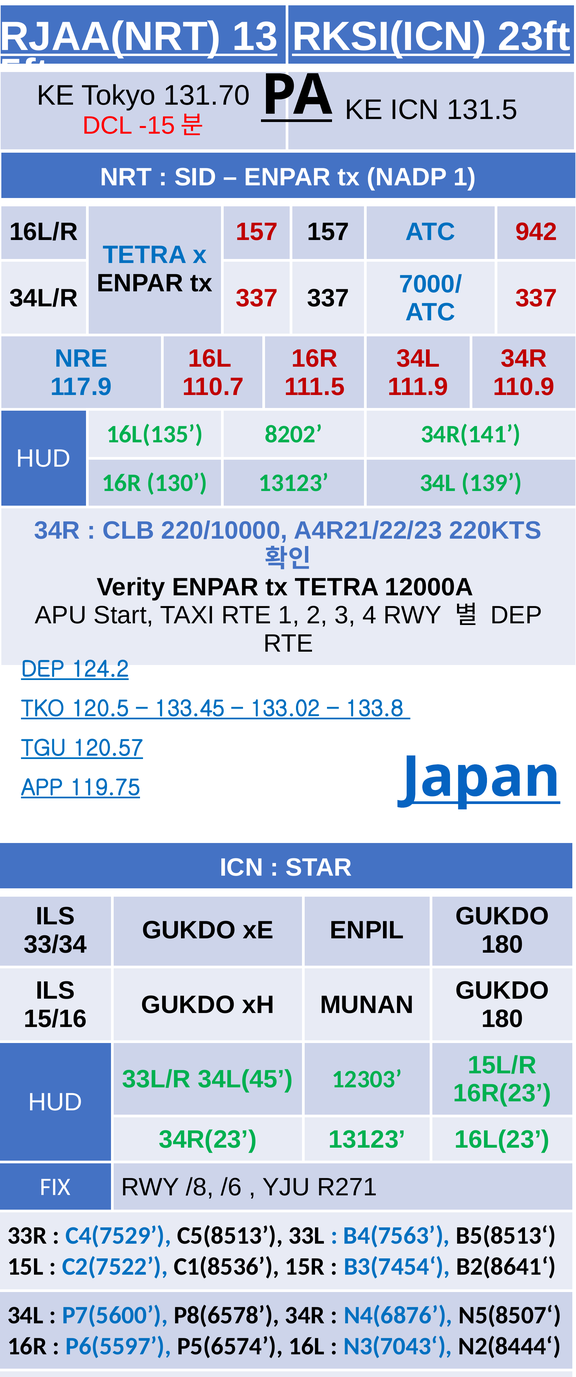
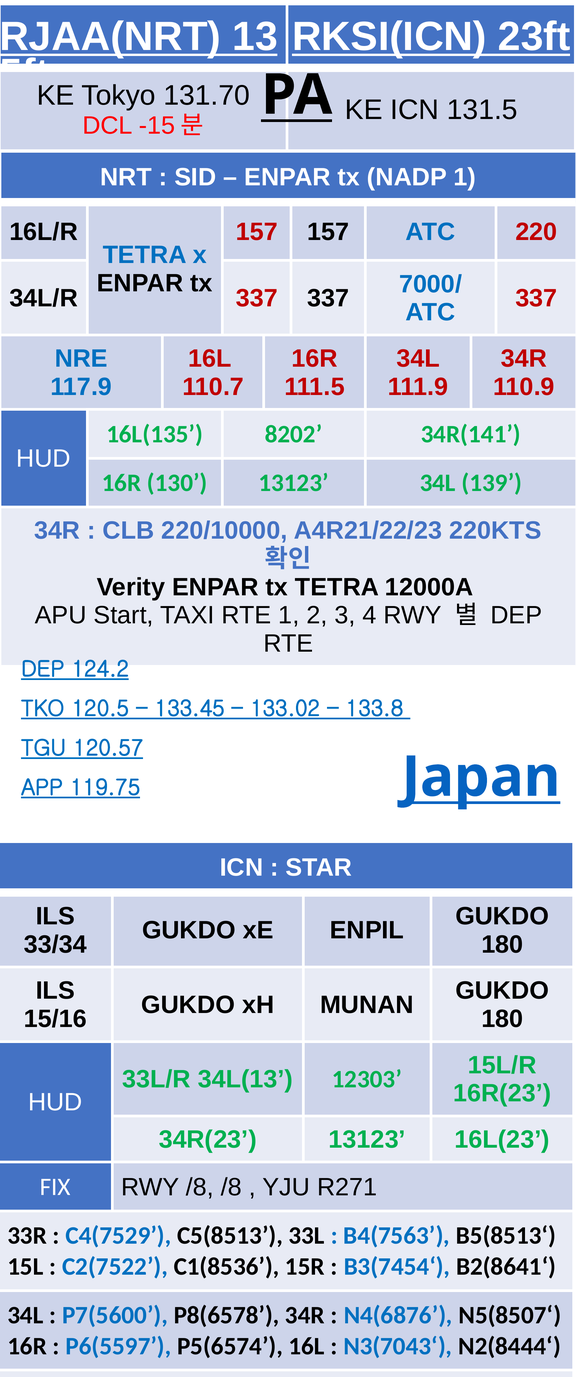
942: 942 -> 220
34L(45: 34L(45 -> 34L(13
/8 /6: /6 -> /8
